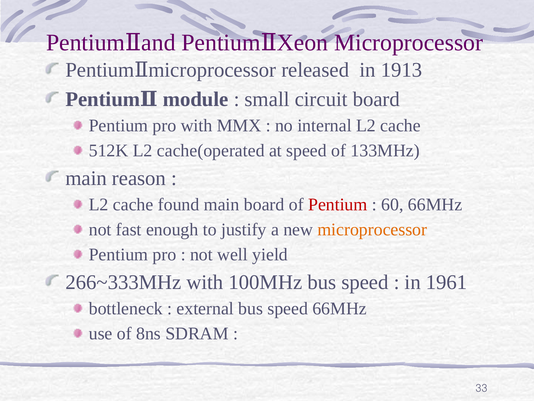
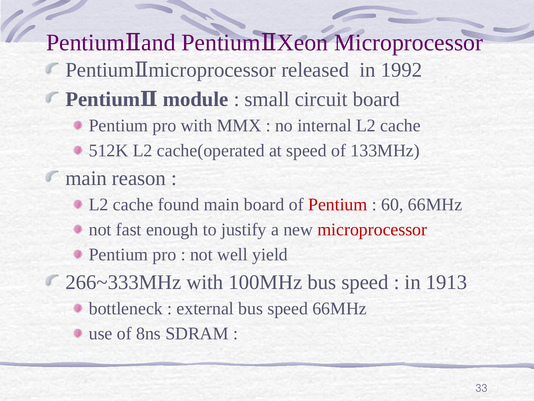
1913: 1913 -> 1992
microprocessor at (372, 229) colour: orange -> red
1961: 1961 -> 1913
